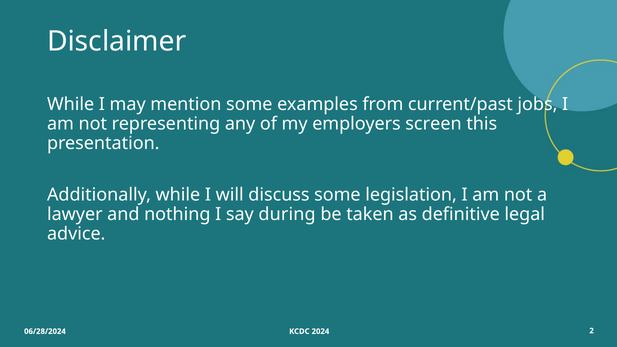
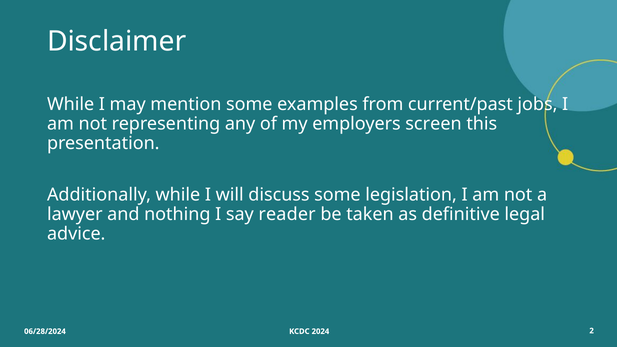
during: during -> reader
